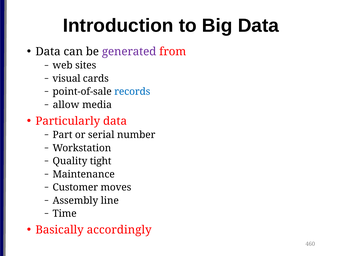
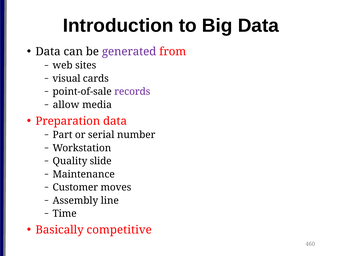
records colour: blue -> purple
Particularly: Particularly -> Preparation
tight: tight -> slide
accordingly: accordingly -> competitive
